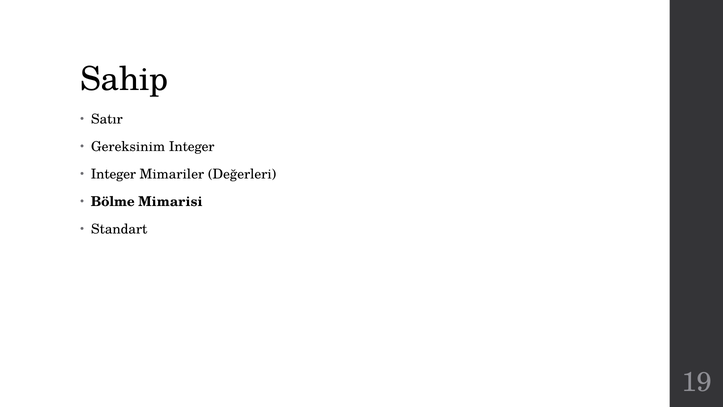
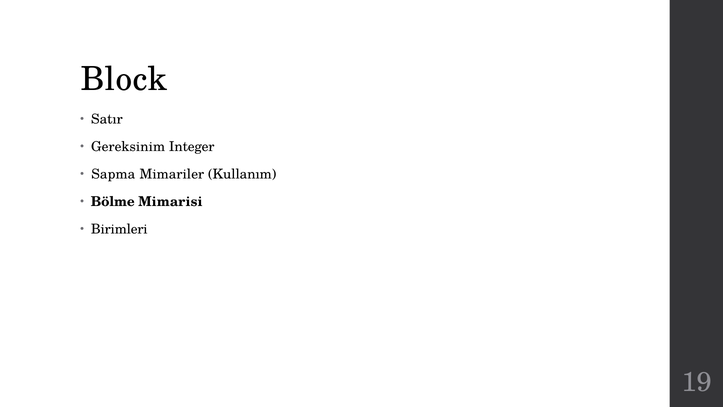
Sahip: Sahip -> Block
Integer at (113, 174): Integer -> Sapma
Değerleri: Değerleri -> Kullanım
Standart: Standart -> Birimleri
